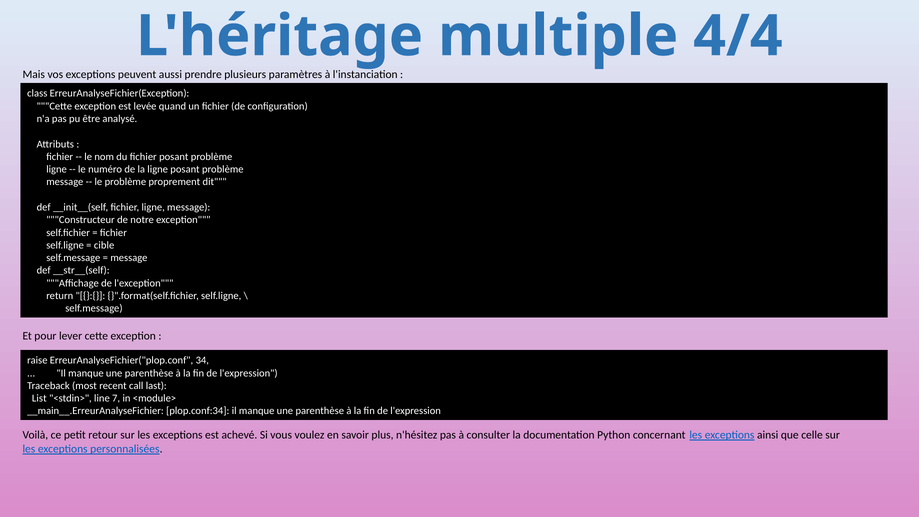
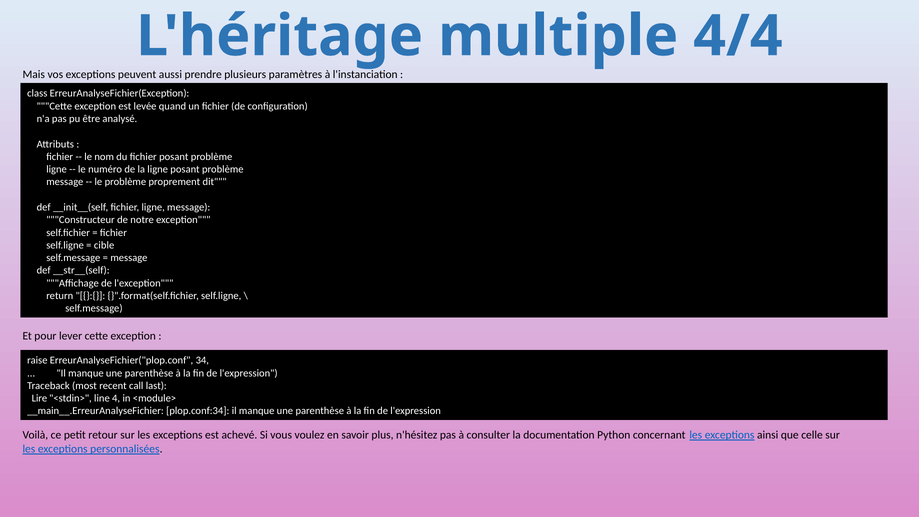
List: List -> Lire
7: 7 -> 4
